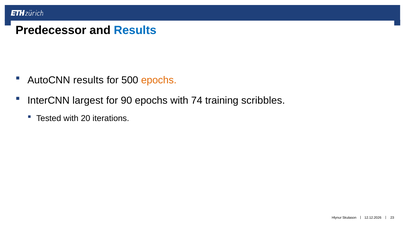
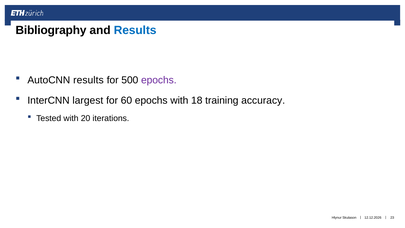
Predecessor: Predecessor -> Bibliography
epochs at (159, 80) colour: orange -> purple
90: 90 -> 60
74: 74 -> 18
scribbles: scribbles -> accuracy
